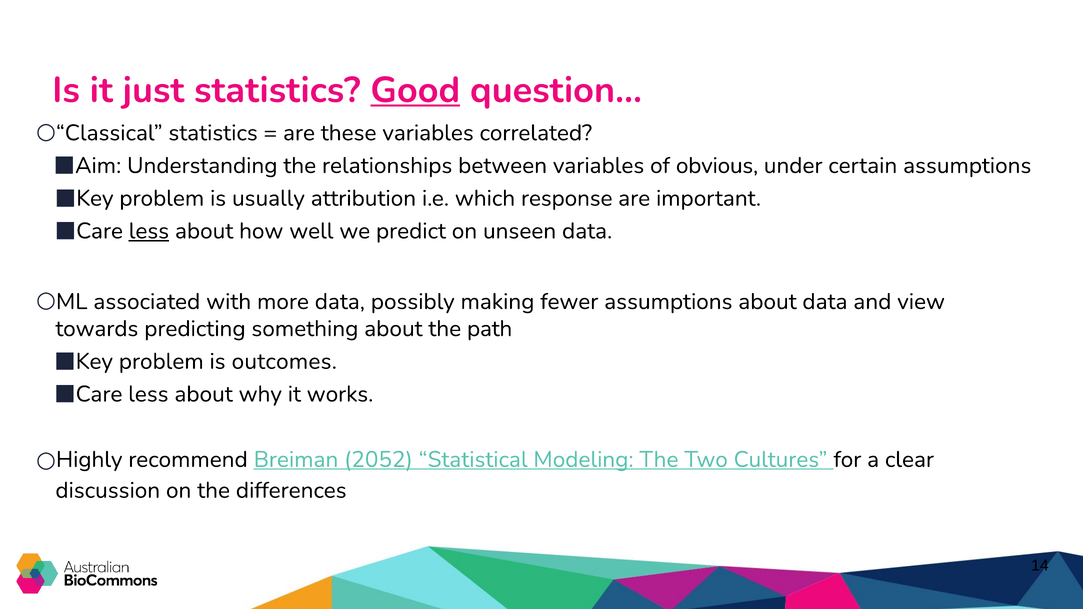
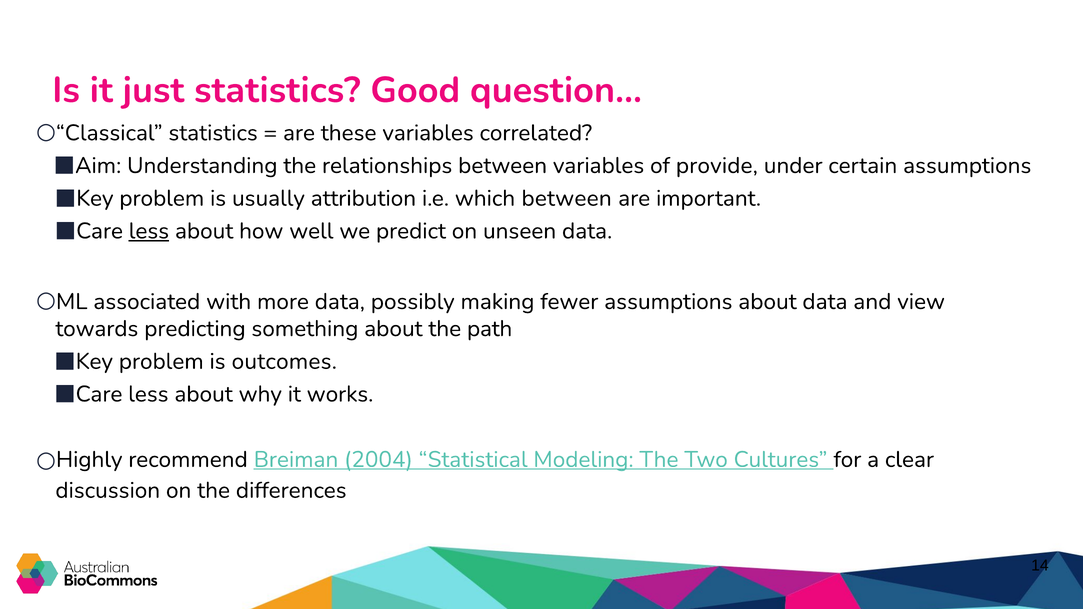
Good underline: present -> none
obvious: obvious -> provide
which response: response -> between
2052: 2052 -> 2004
